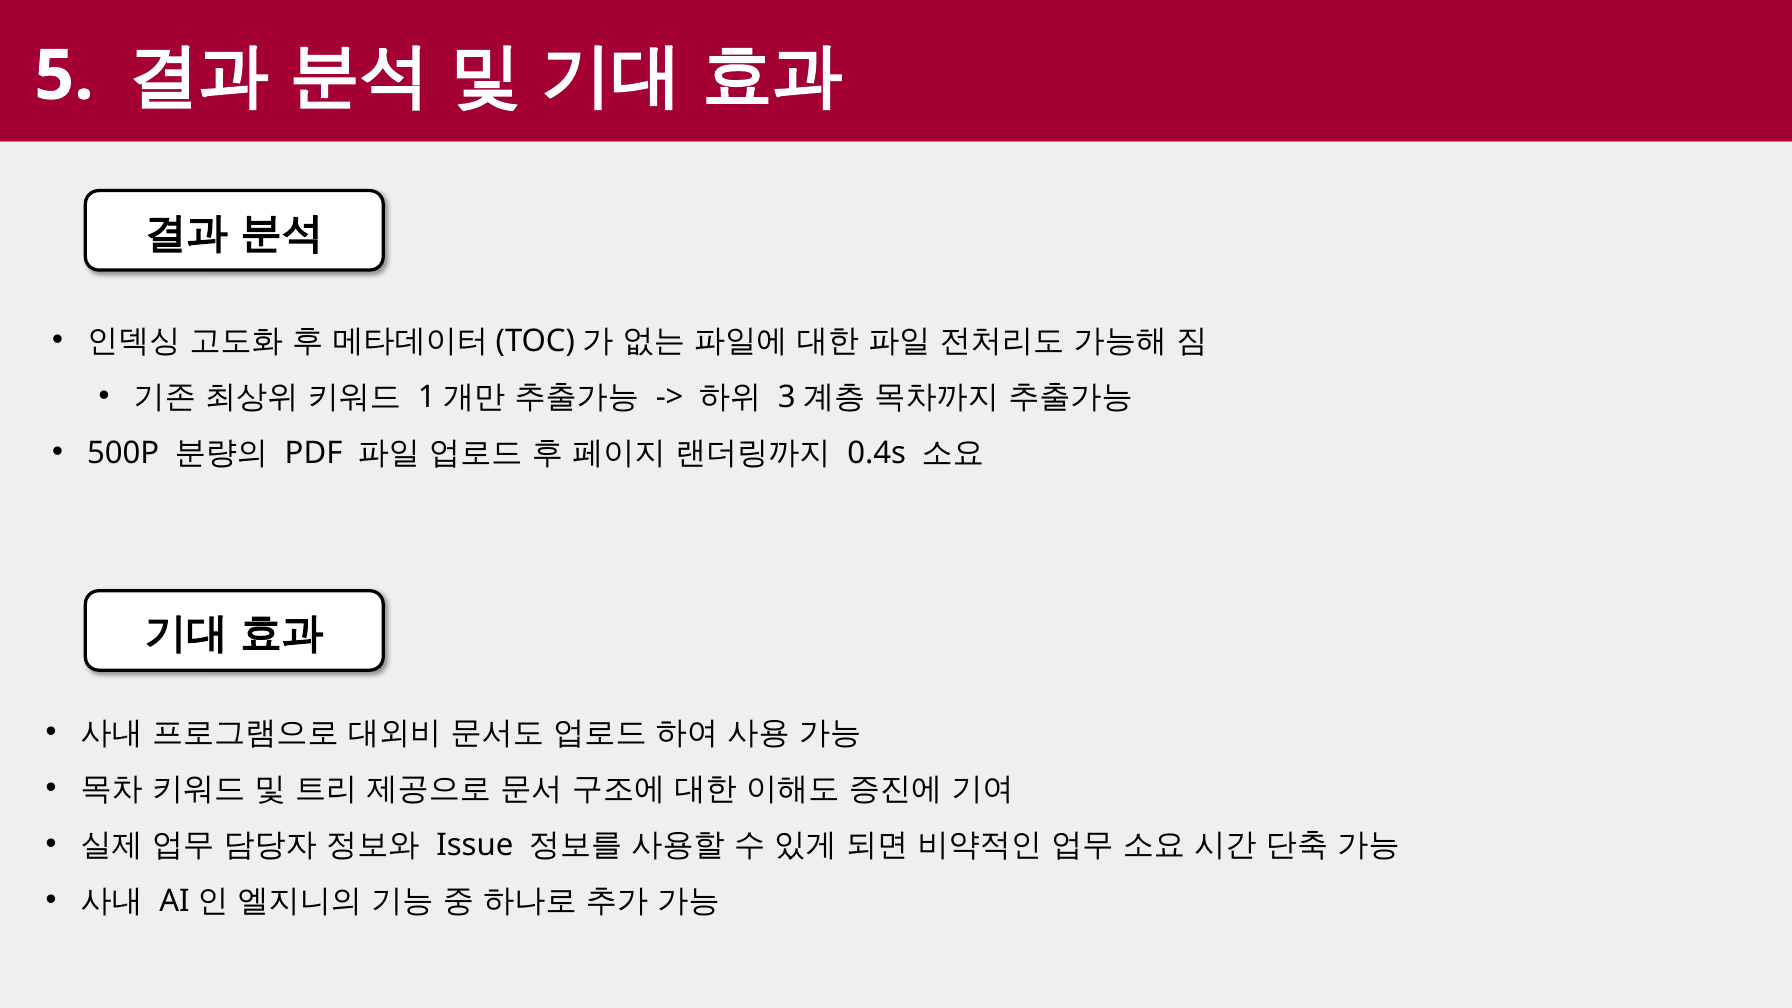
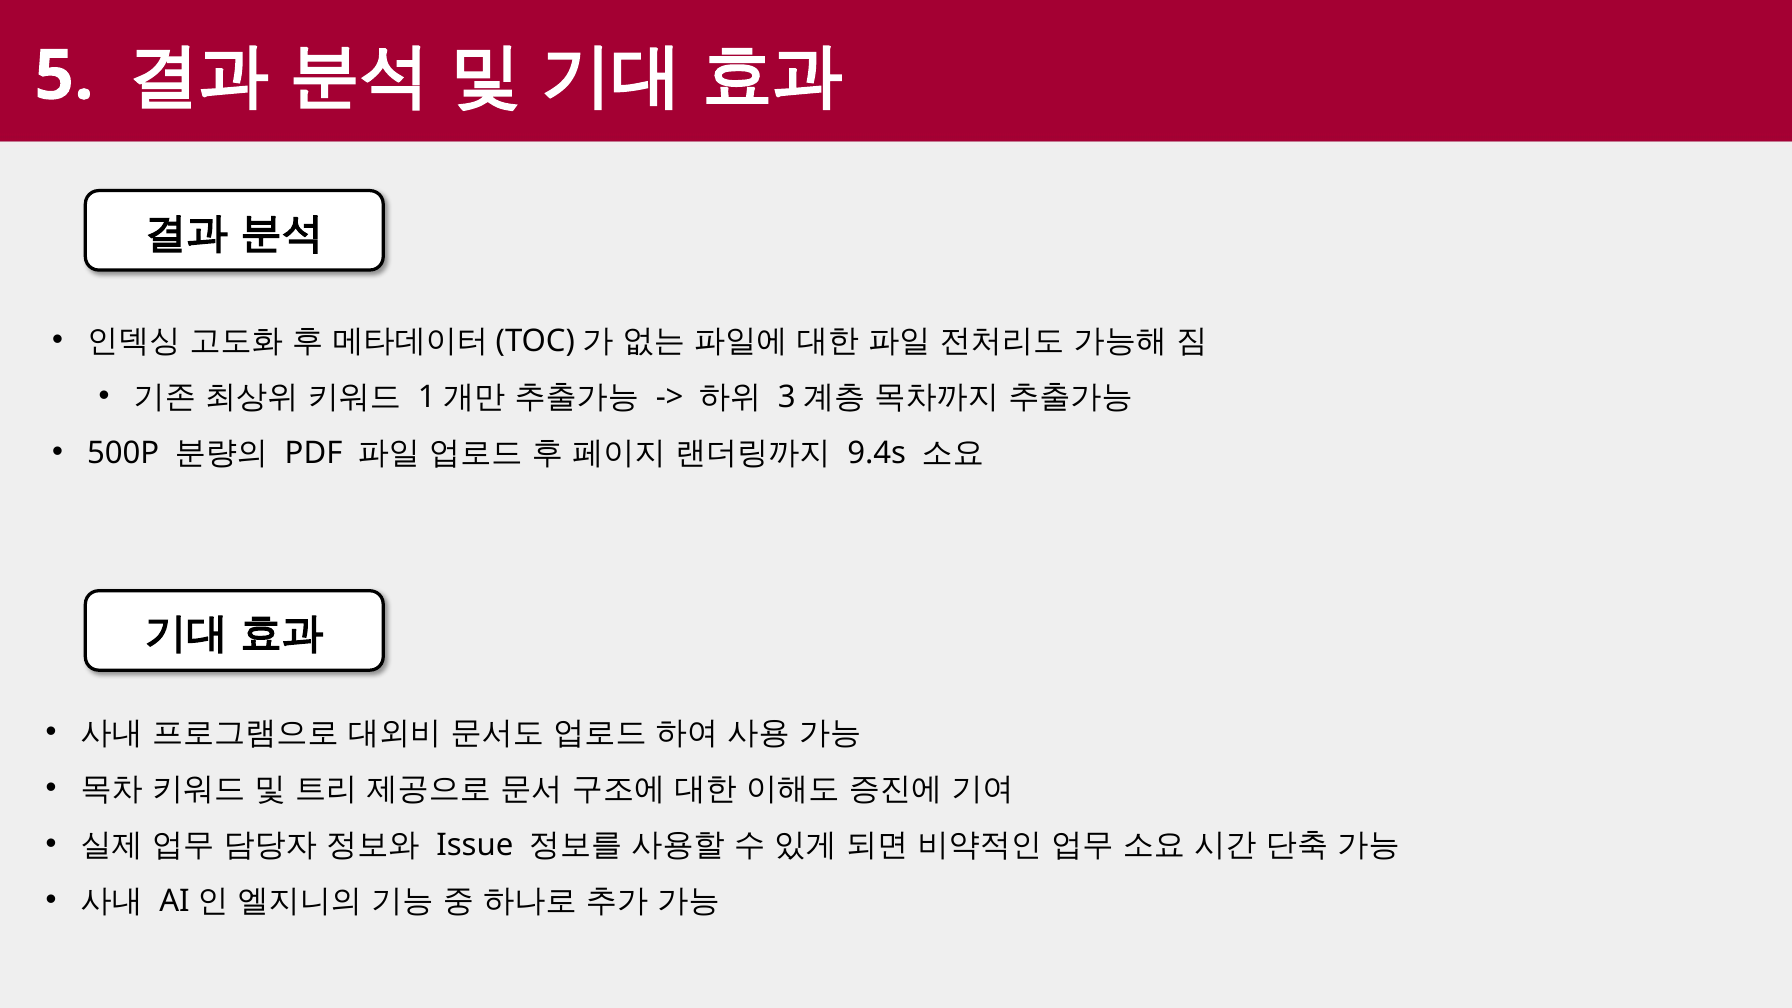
0.4s: 0.4s -> 9.4s
